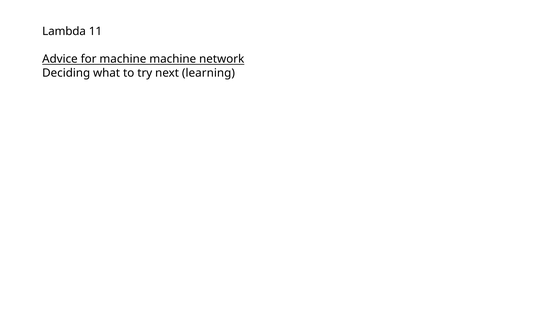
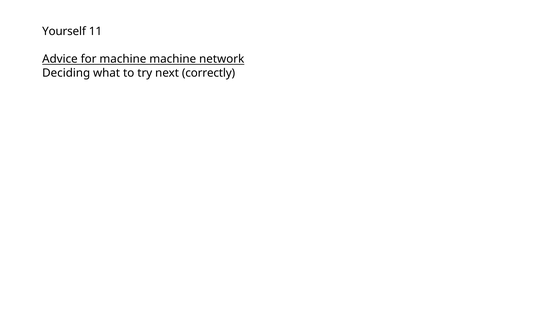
Lambda: Lambda -> Yourself
learning: learning -> correctly
